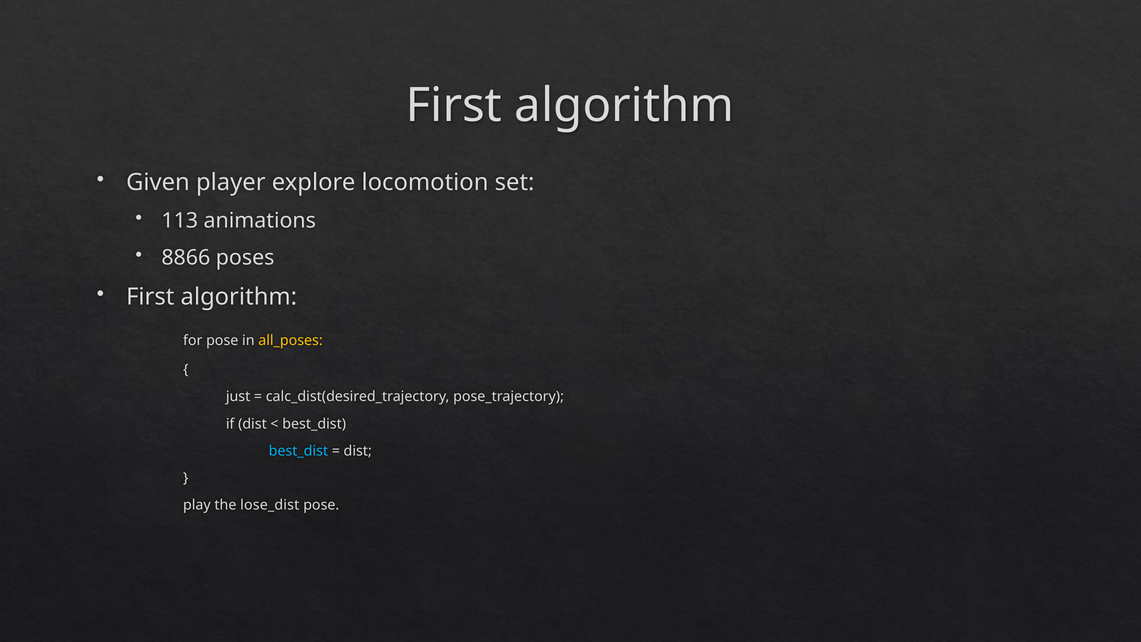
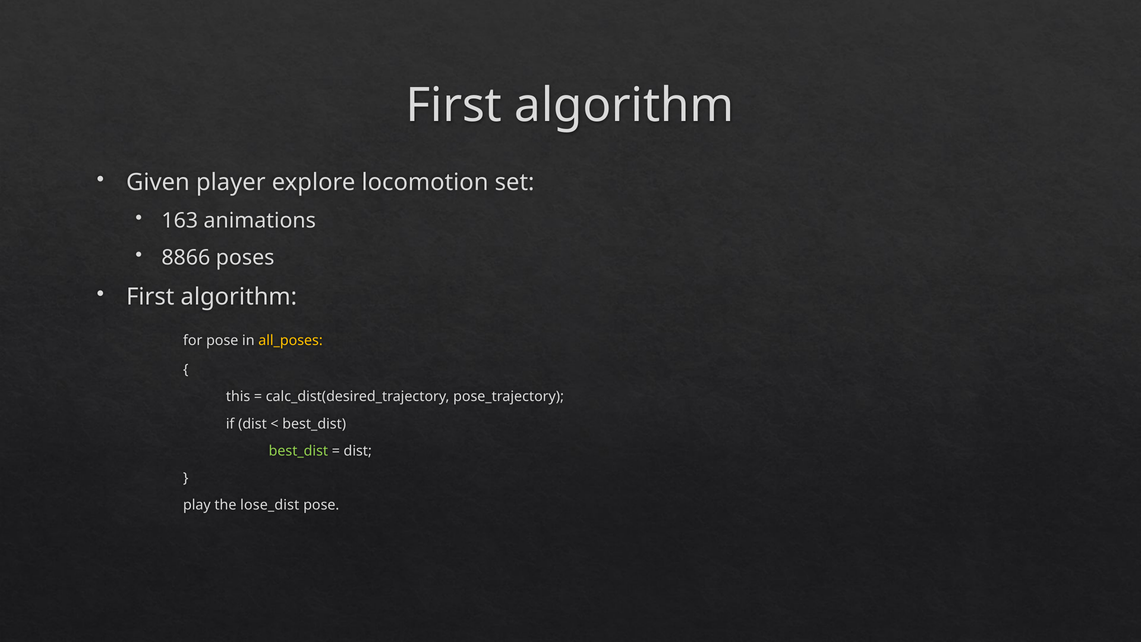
113: 113 -> 163
just: just -> this
best_dist at (298, 451) colour: light blue -> light green
